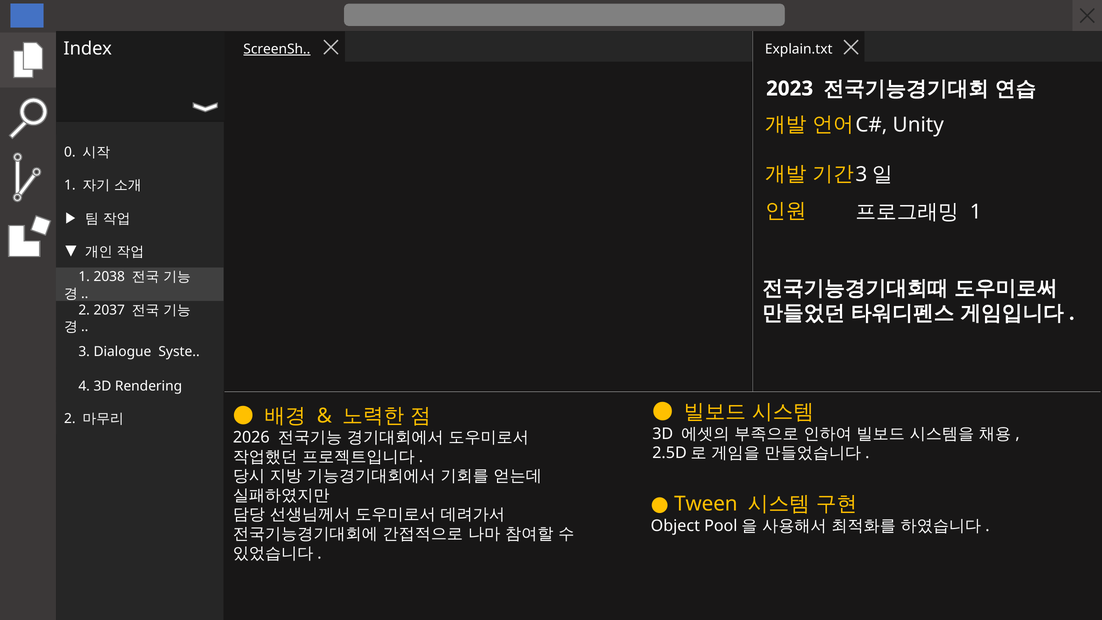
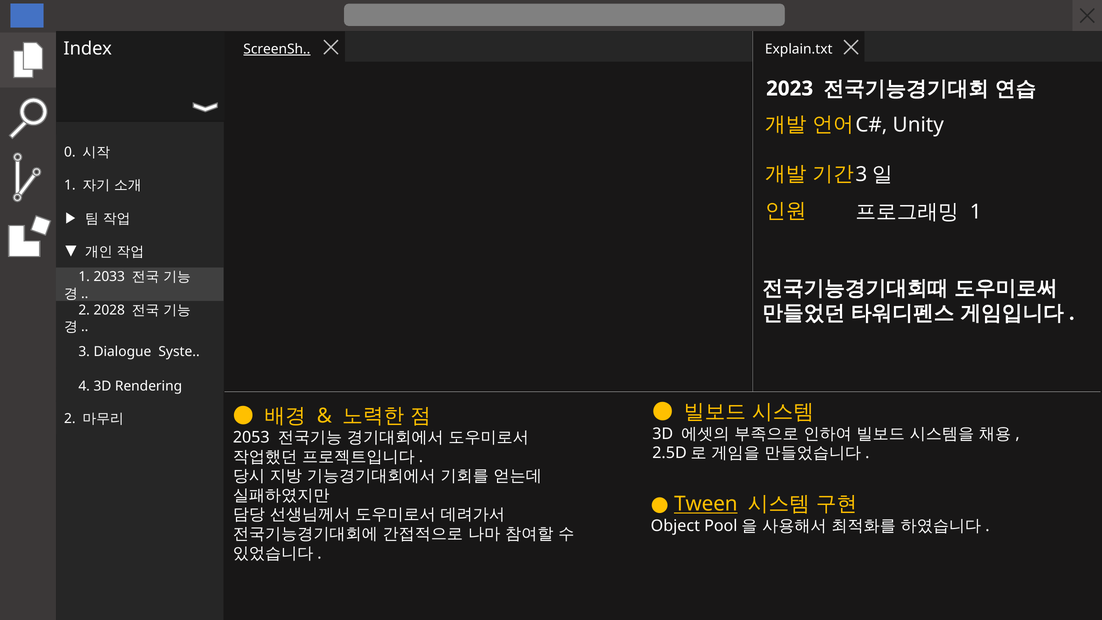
2038: 2038 -> 2033
2037: 2037 -> 2028
2026: 2026 -> 2053
Tween underline: none -> present
